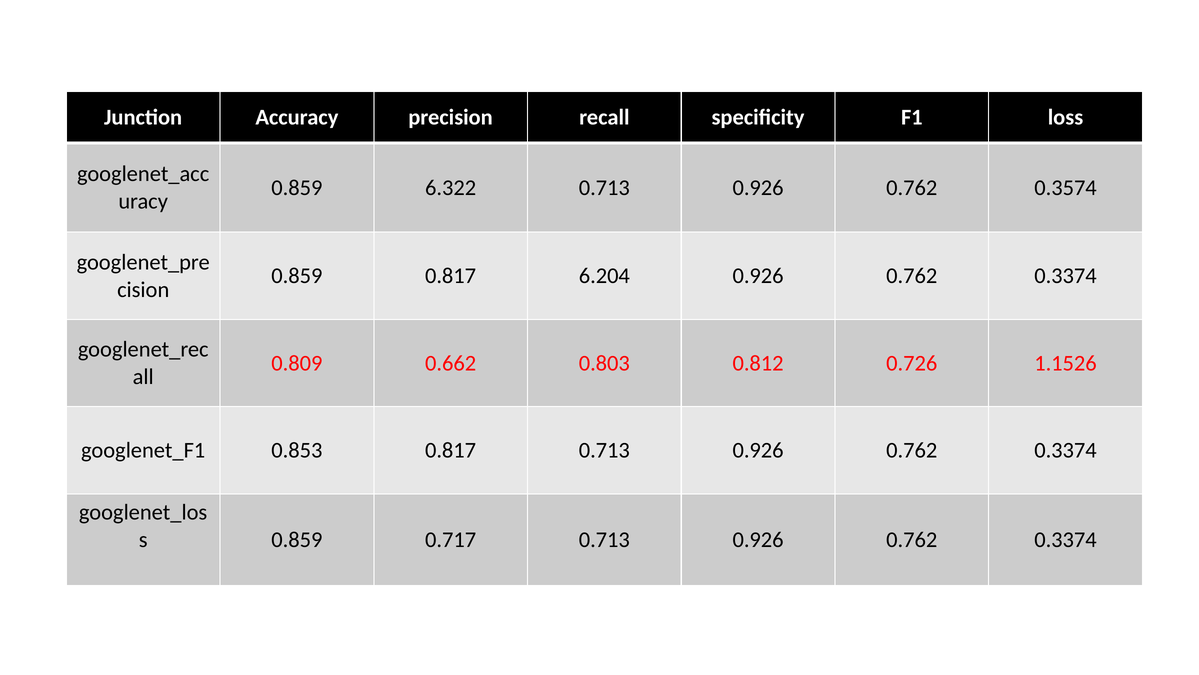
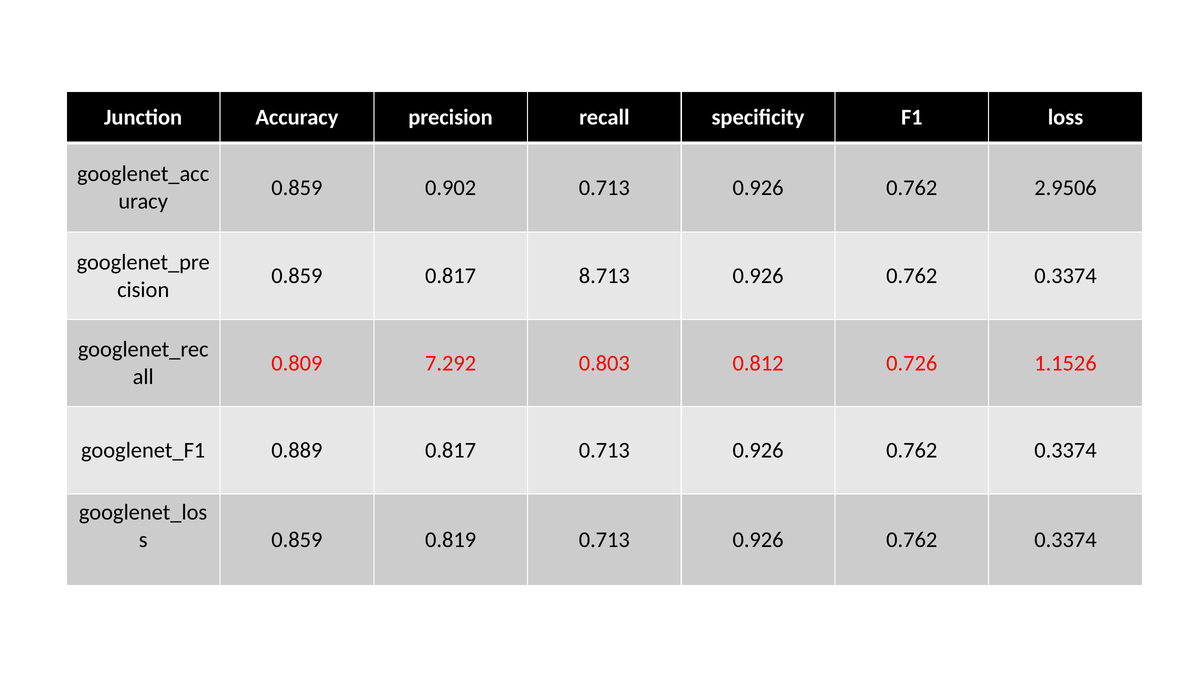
6.322: 6.322 -> 0.902
0.3574: 0.3574 -> 2.9506
6.204: 6.204 -> 8.713
0.662: 0.662 -> 7.292
0.853: 0.853 -> 0.889
0.717: 0.717 -> 0.819
